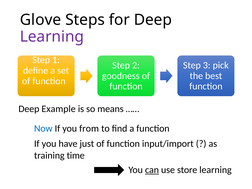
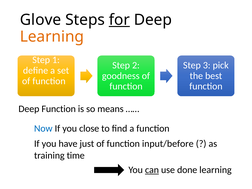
for underline: none -> present
Learning at (52, 37) colour: purple -> orange
Deep Example: Example -> Function
from: from -> close
input/import: input/import -> input/before
store: store -> done
